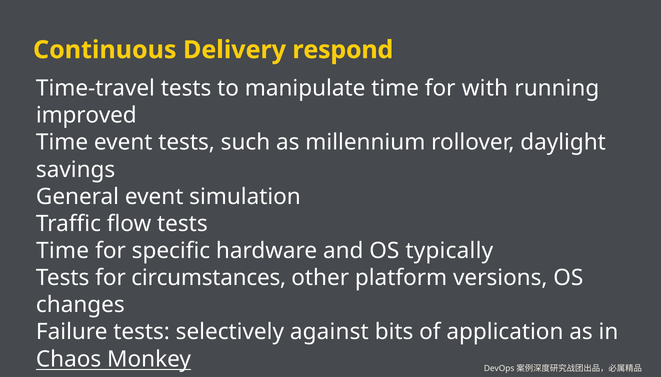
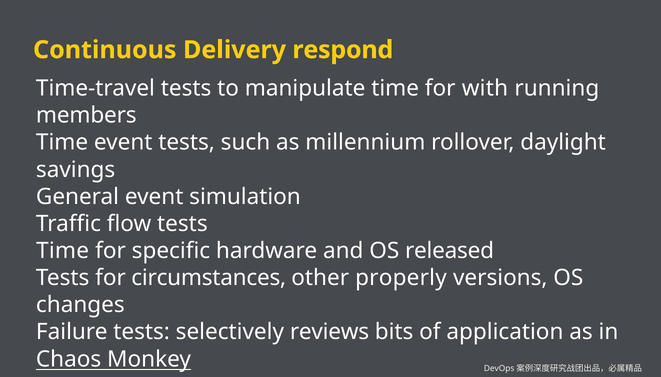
improved: improved -> members
typically: typically -> released
platform: platform -> properly
against: against -> reviews
